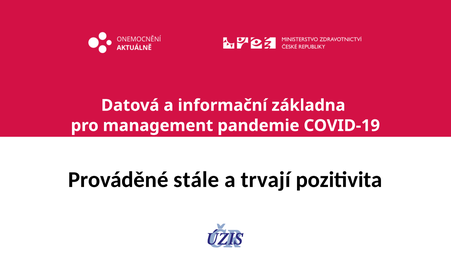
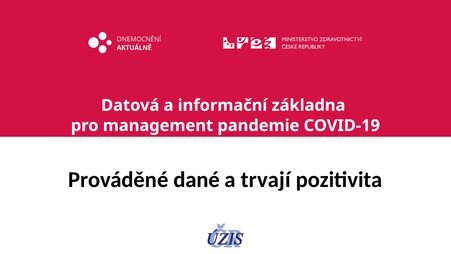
stále: stále -> dané
